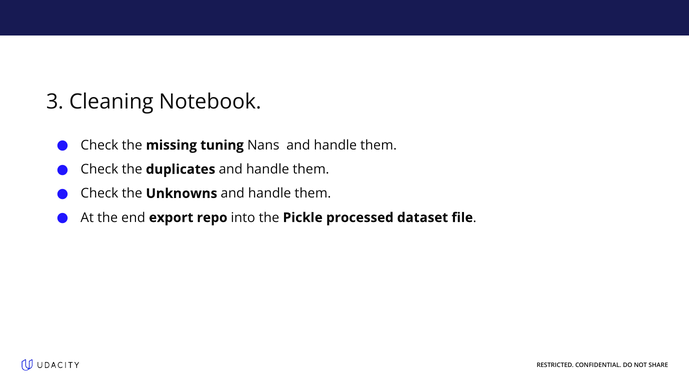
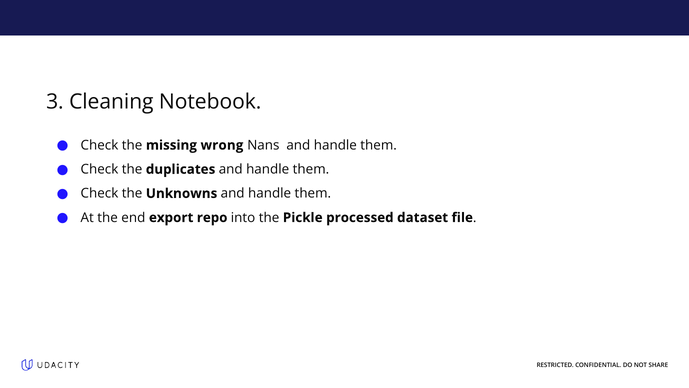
tuning: tuning -> wrong
